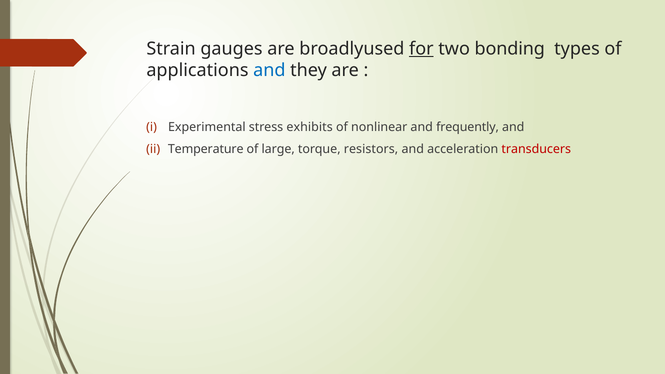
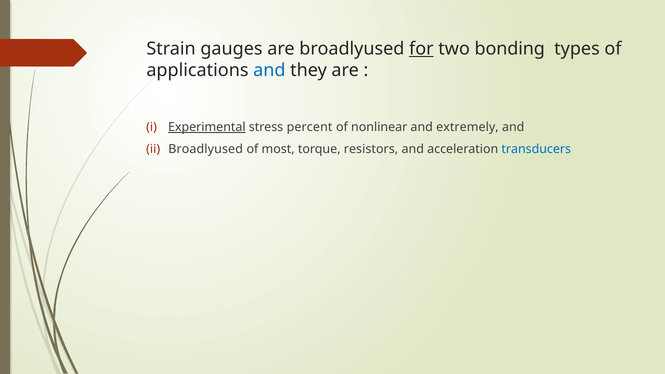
Experimental underline: none -> present
exhibits: exhibits -> percent
frequently: frequently -> extremely
Temperature at (206, 149): Temperature -> Broadlyused
large: large -> most
transducers colour: red -> blue
